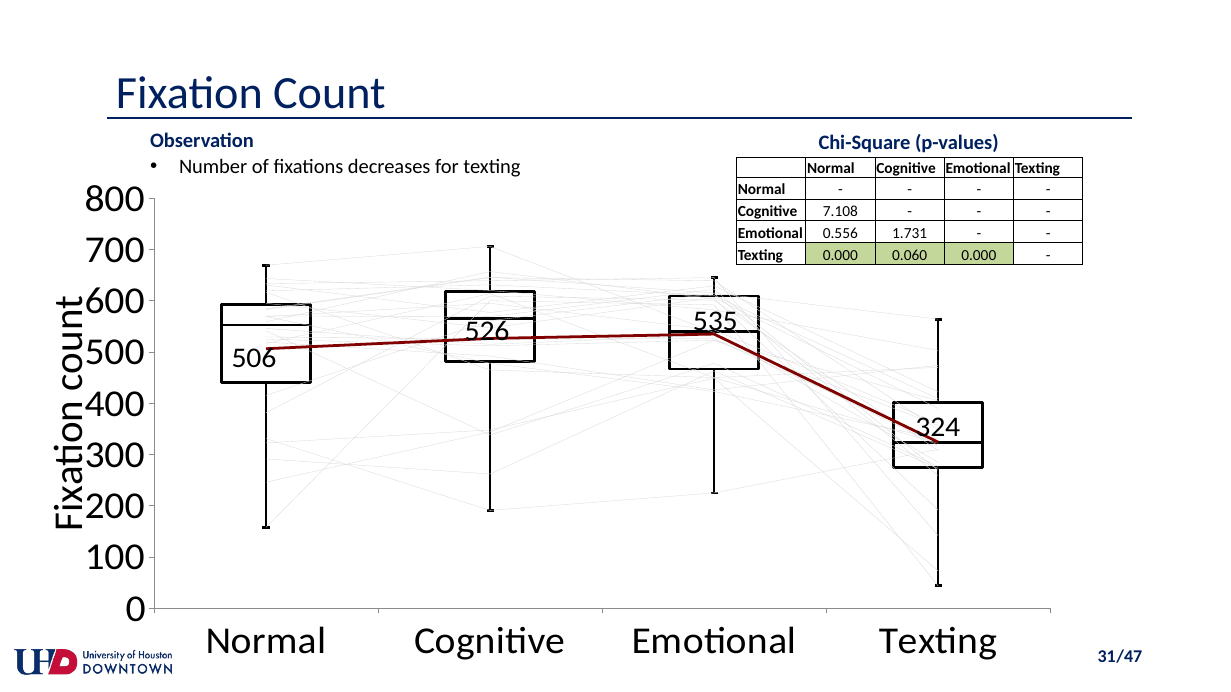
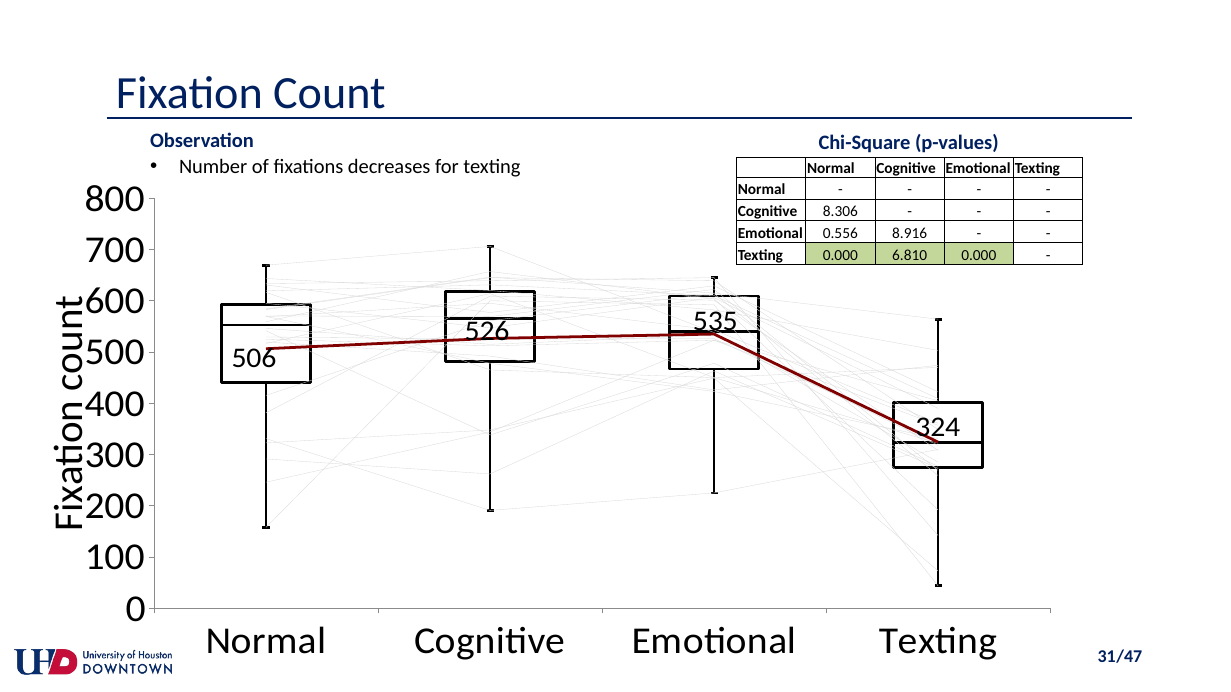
7.108: 7.108 -> 8.306
1.731: 1.731 -> 8.916
0.060: 0.060 -> 6.810
